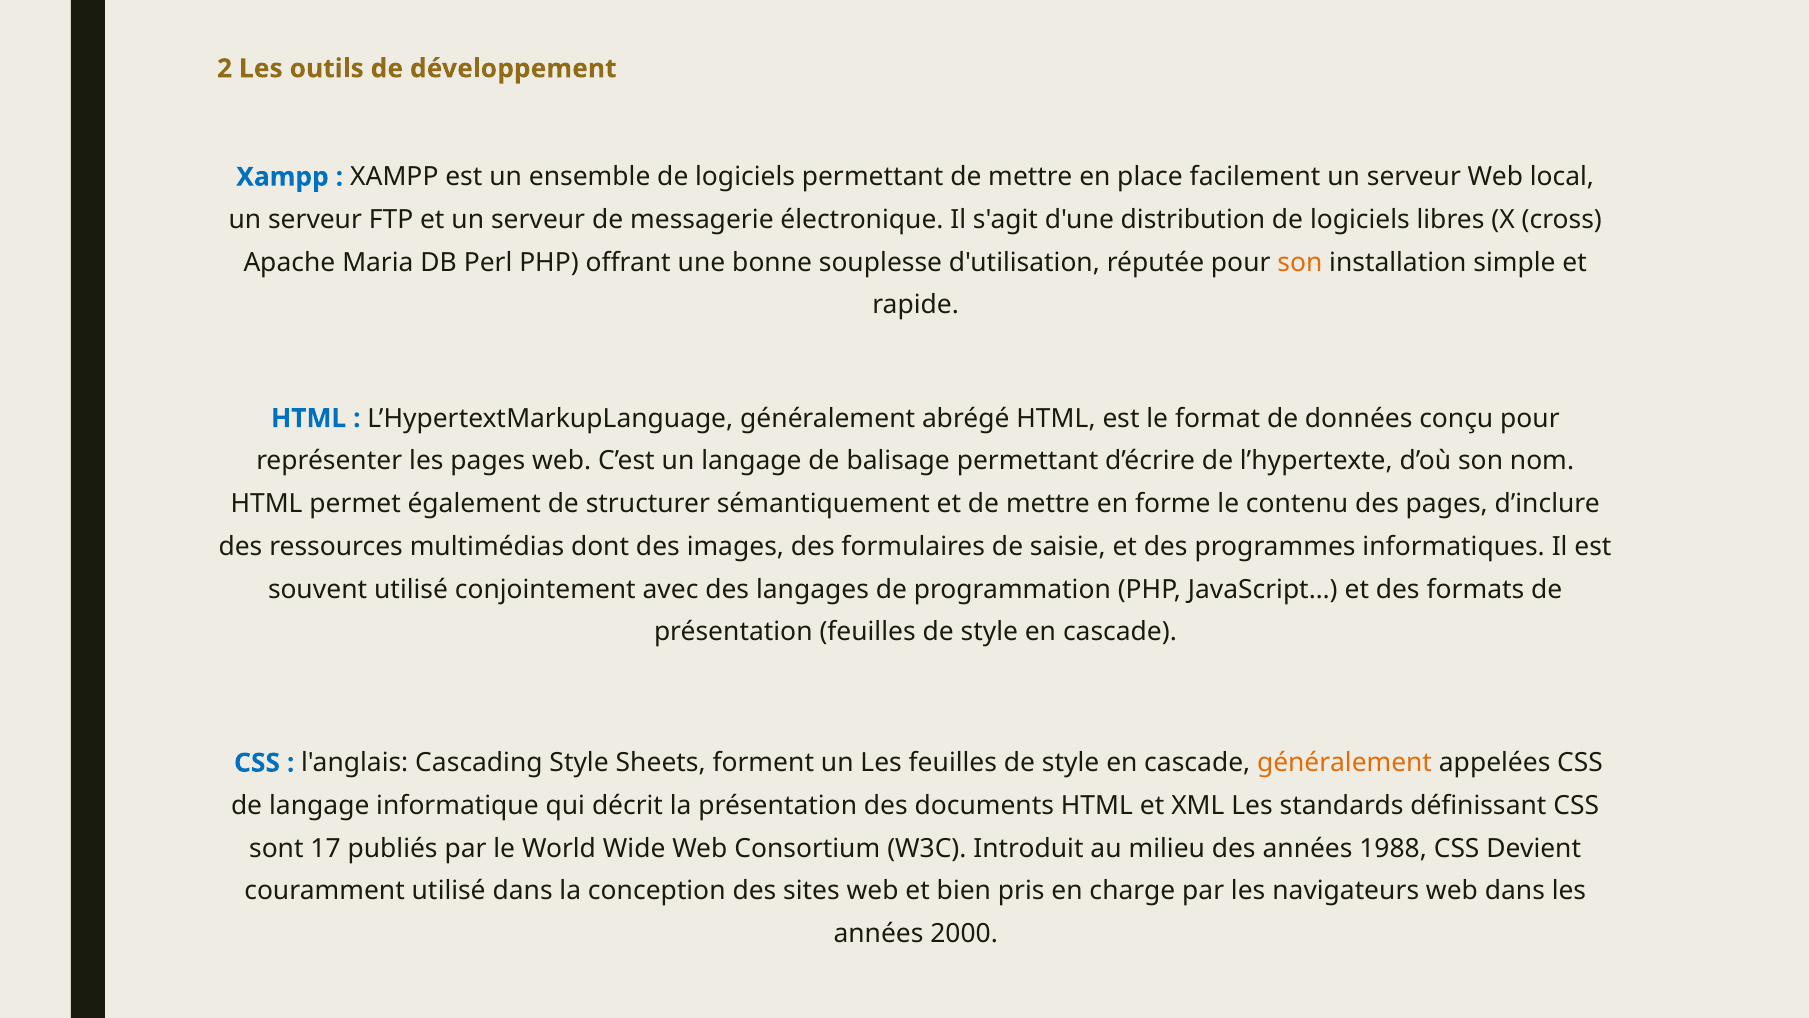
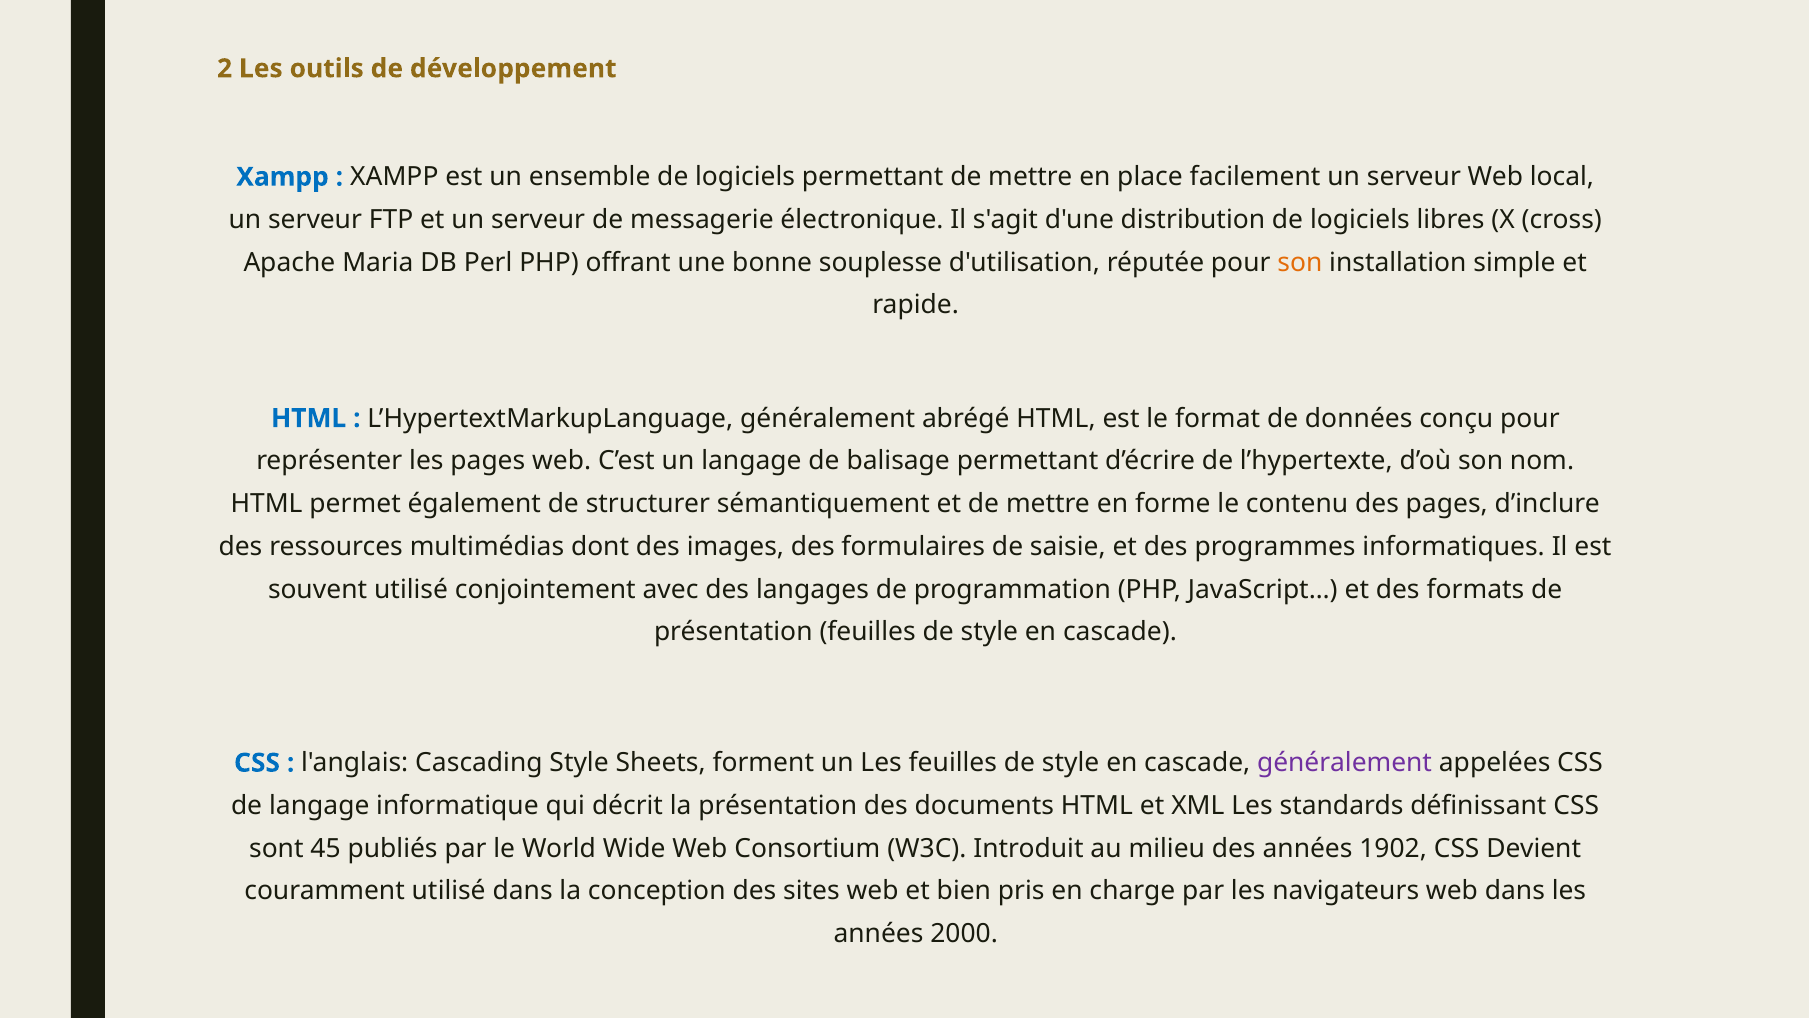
généralement at (1345, 763) colour: orange -> purple
17: 17 -> 45
1988: 1988 -> 1902
